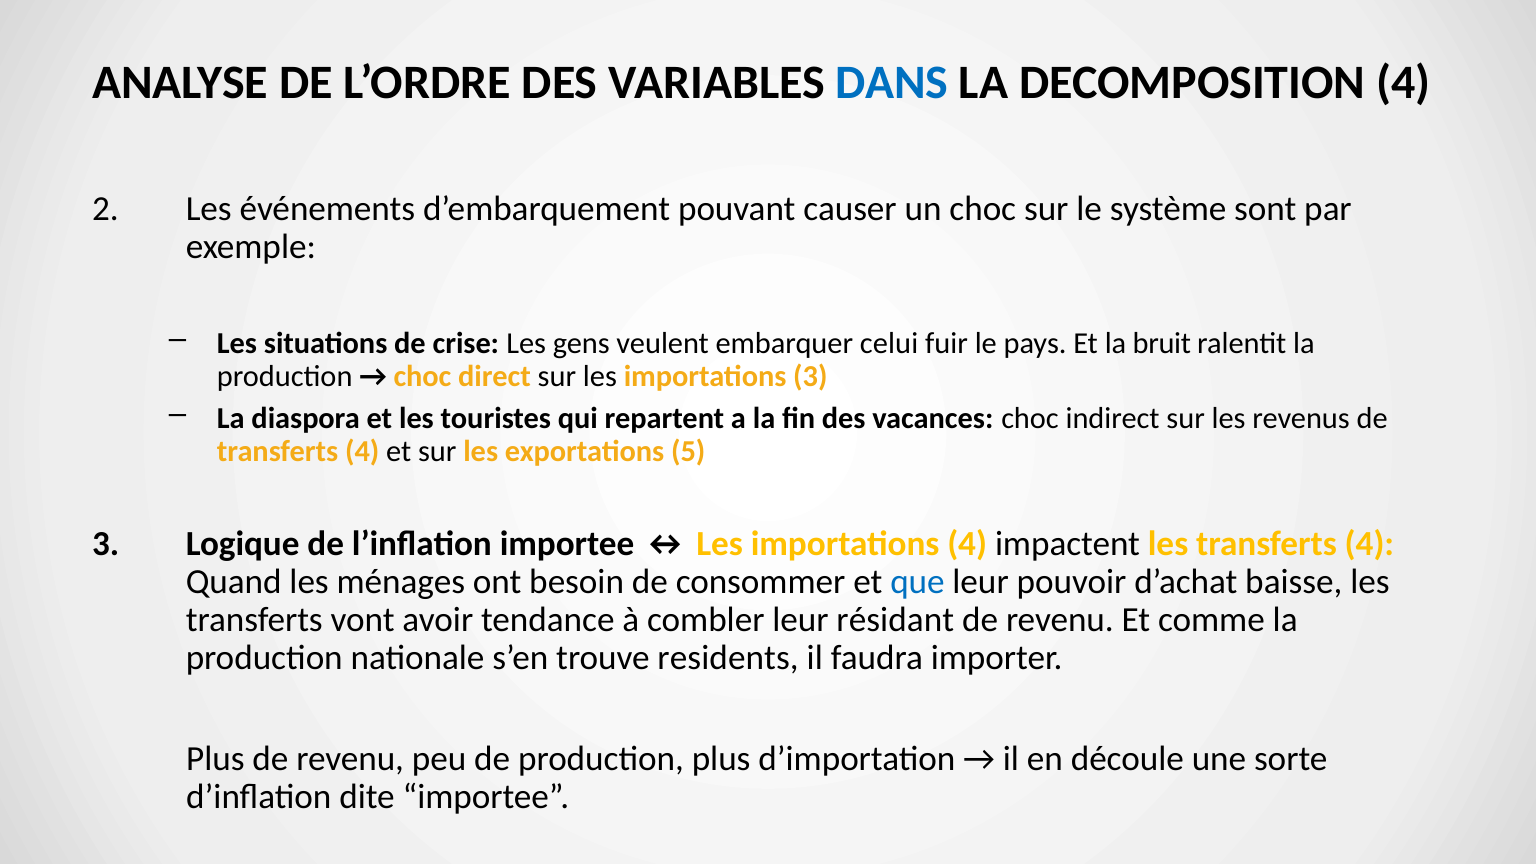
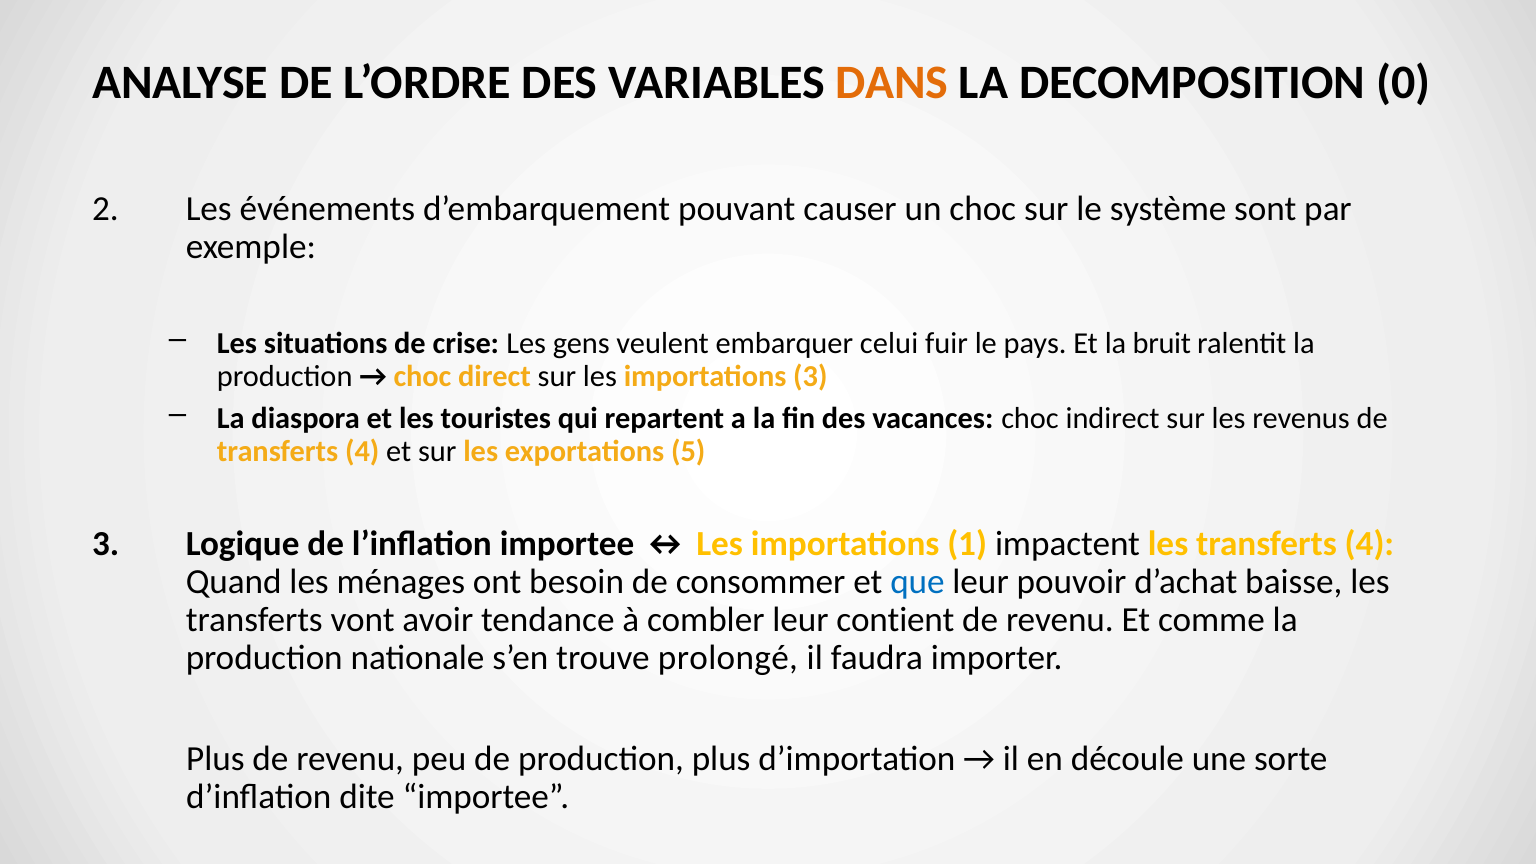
DANS colour: blue -> orange
DECOMPOSITION 4: 4 -> 0
importations 4: 4 -> 1
résidant: résidant -> contient
residents: residents -> prolongé
